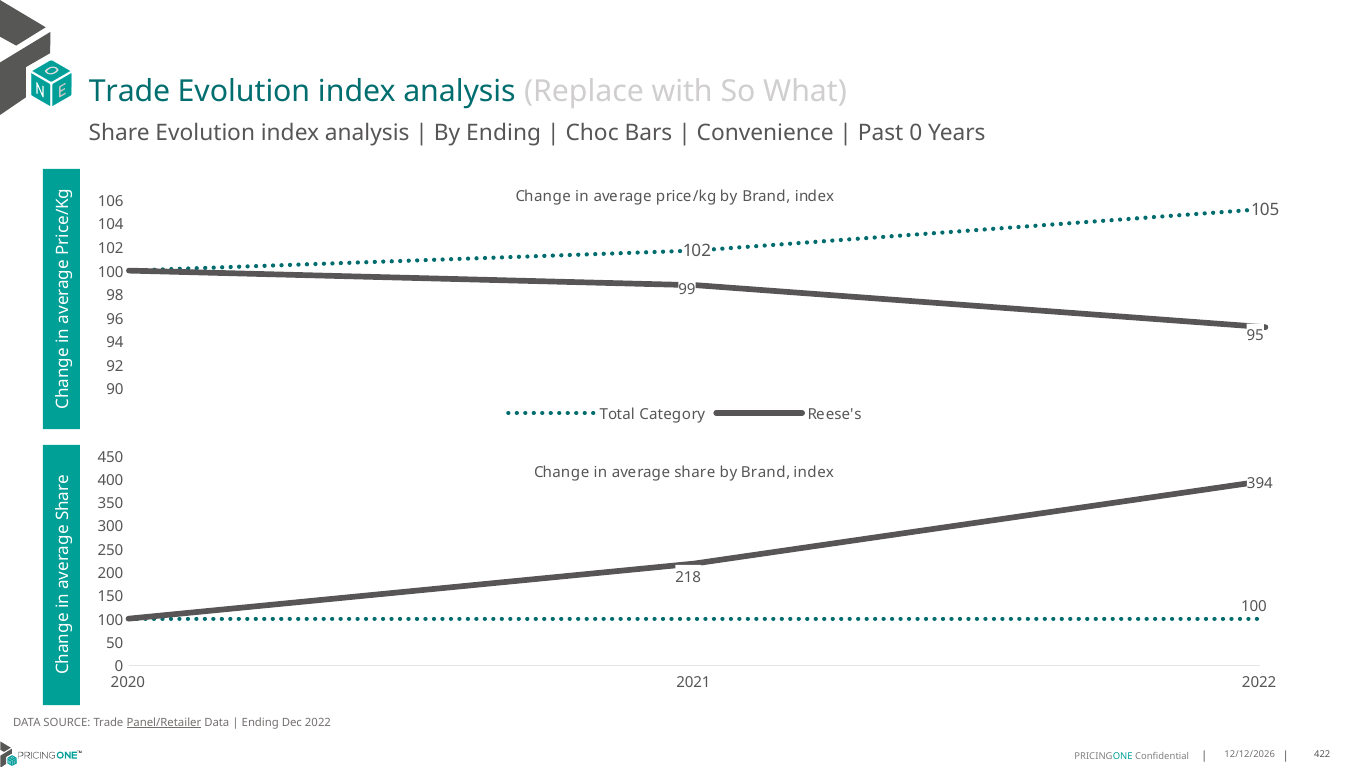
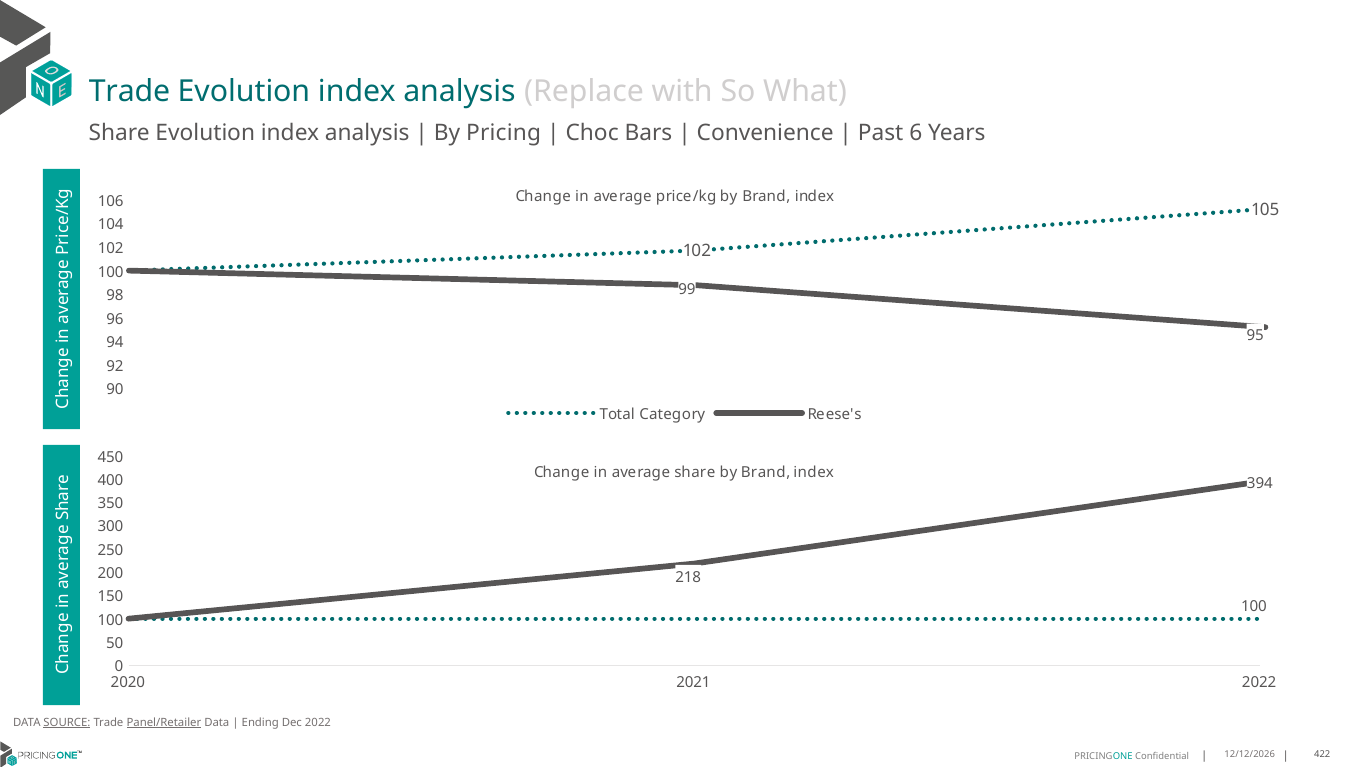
By Ending: Ending -> Pricing
Past 0: 0 -> 6
SOURCE underline: none -> present
